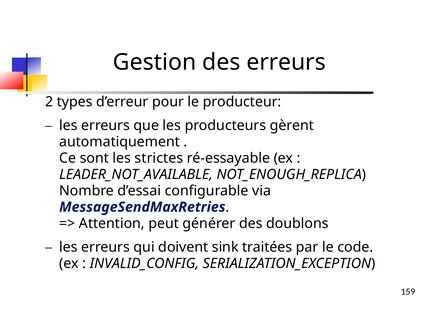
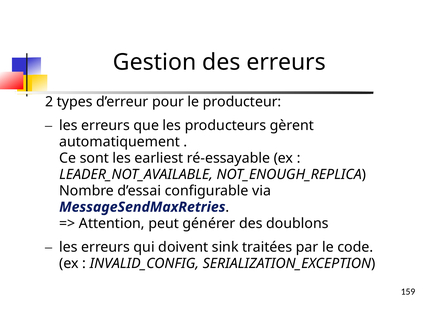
strictes: strictes -> earliest
